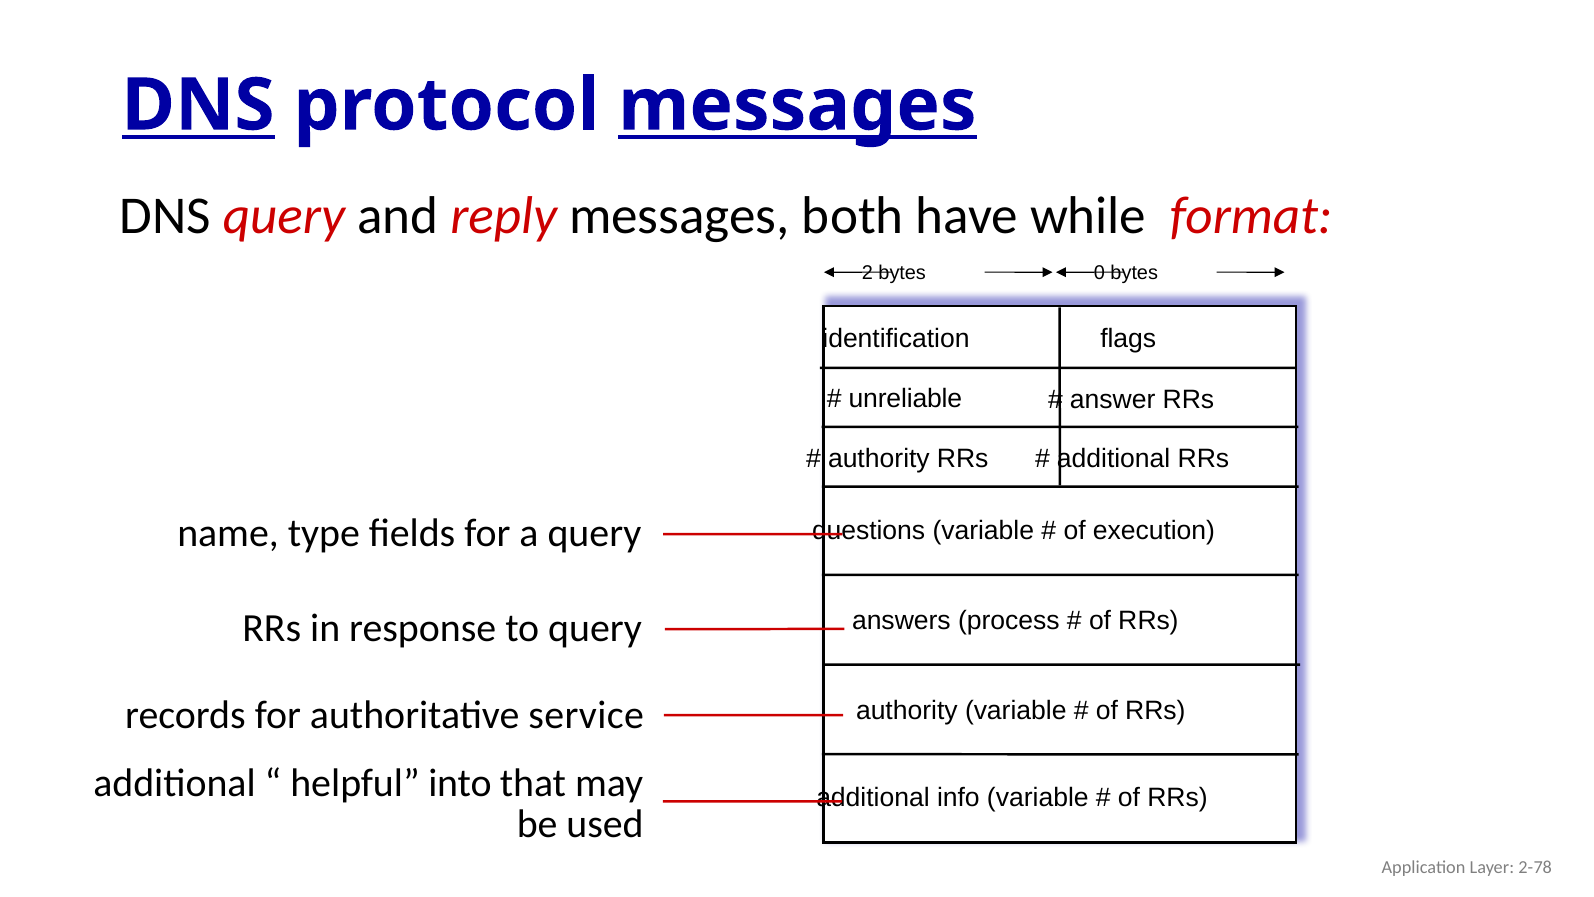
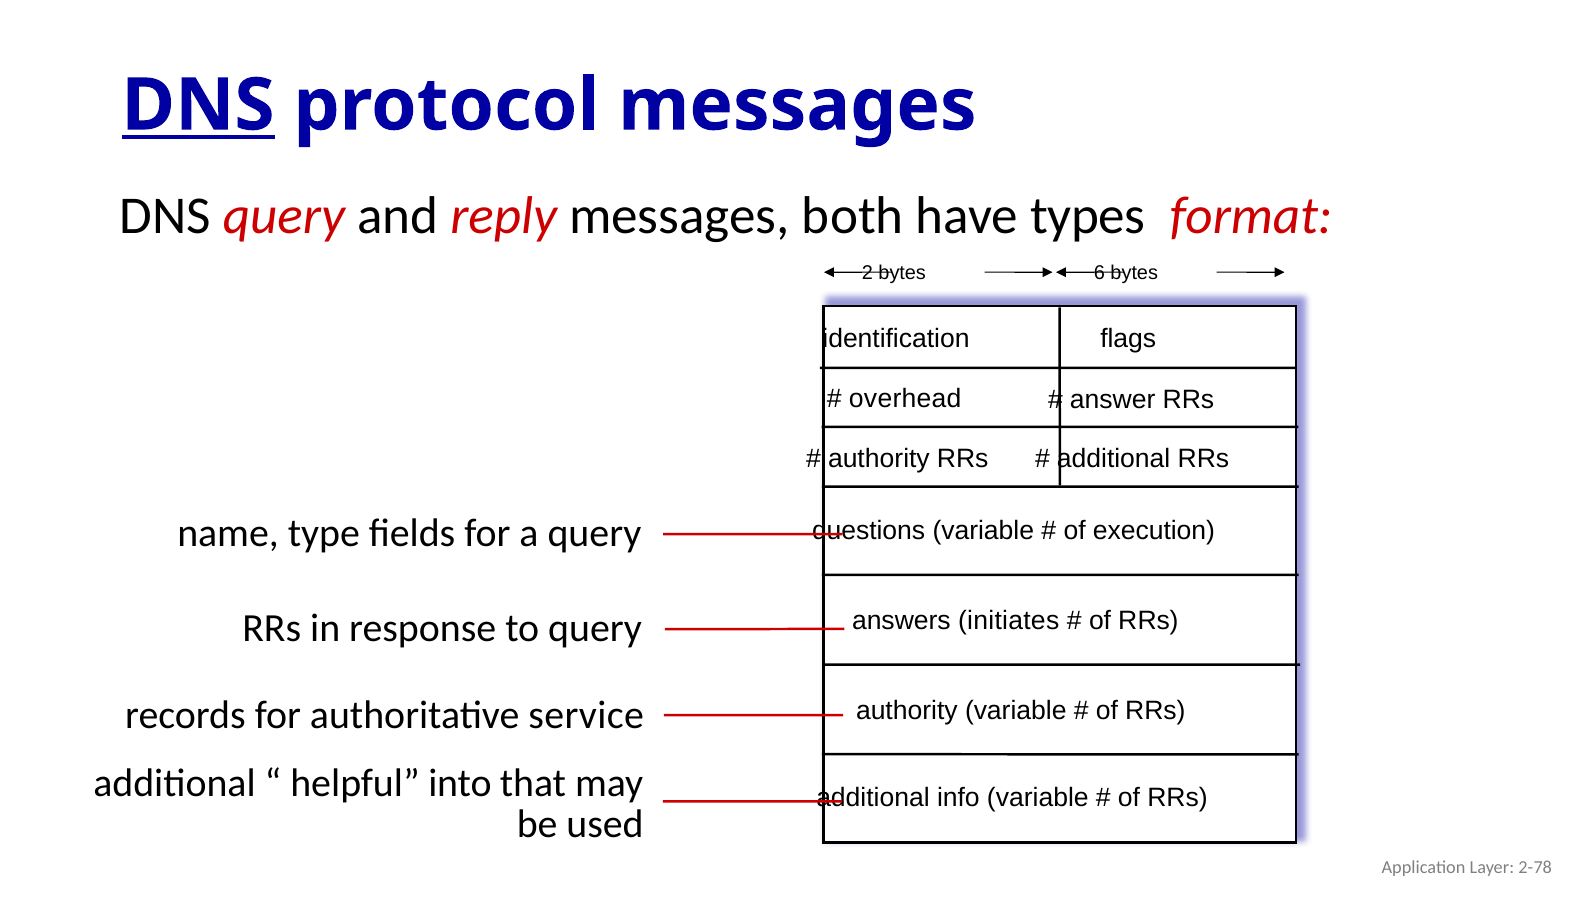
messages at (797, 105) underline: present -> none
while: while -> types
0: 0 -> 6
unreliable: unreliable -> overhead
process: process -> initiates
